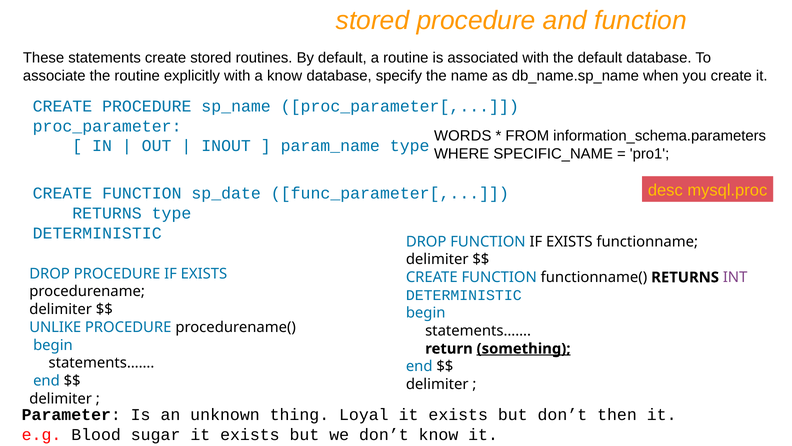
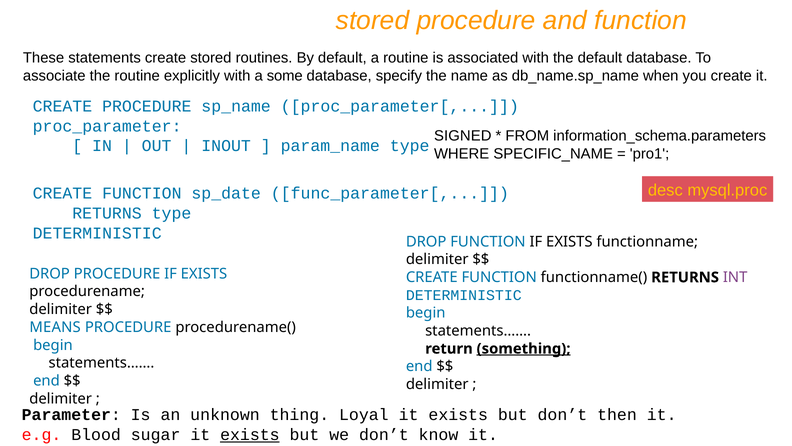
a know: know -> some
WORDS: WORDS -> SIGNED
UNLIKE: UNLIKE -> MEANS
exists at (250, 434) underline: none -> present
